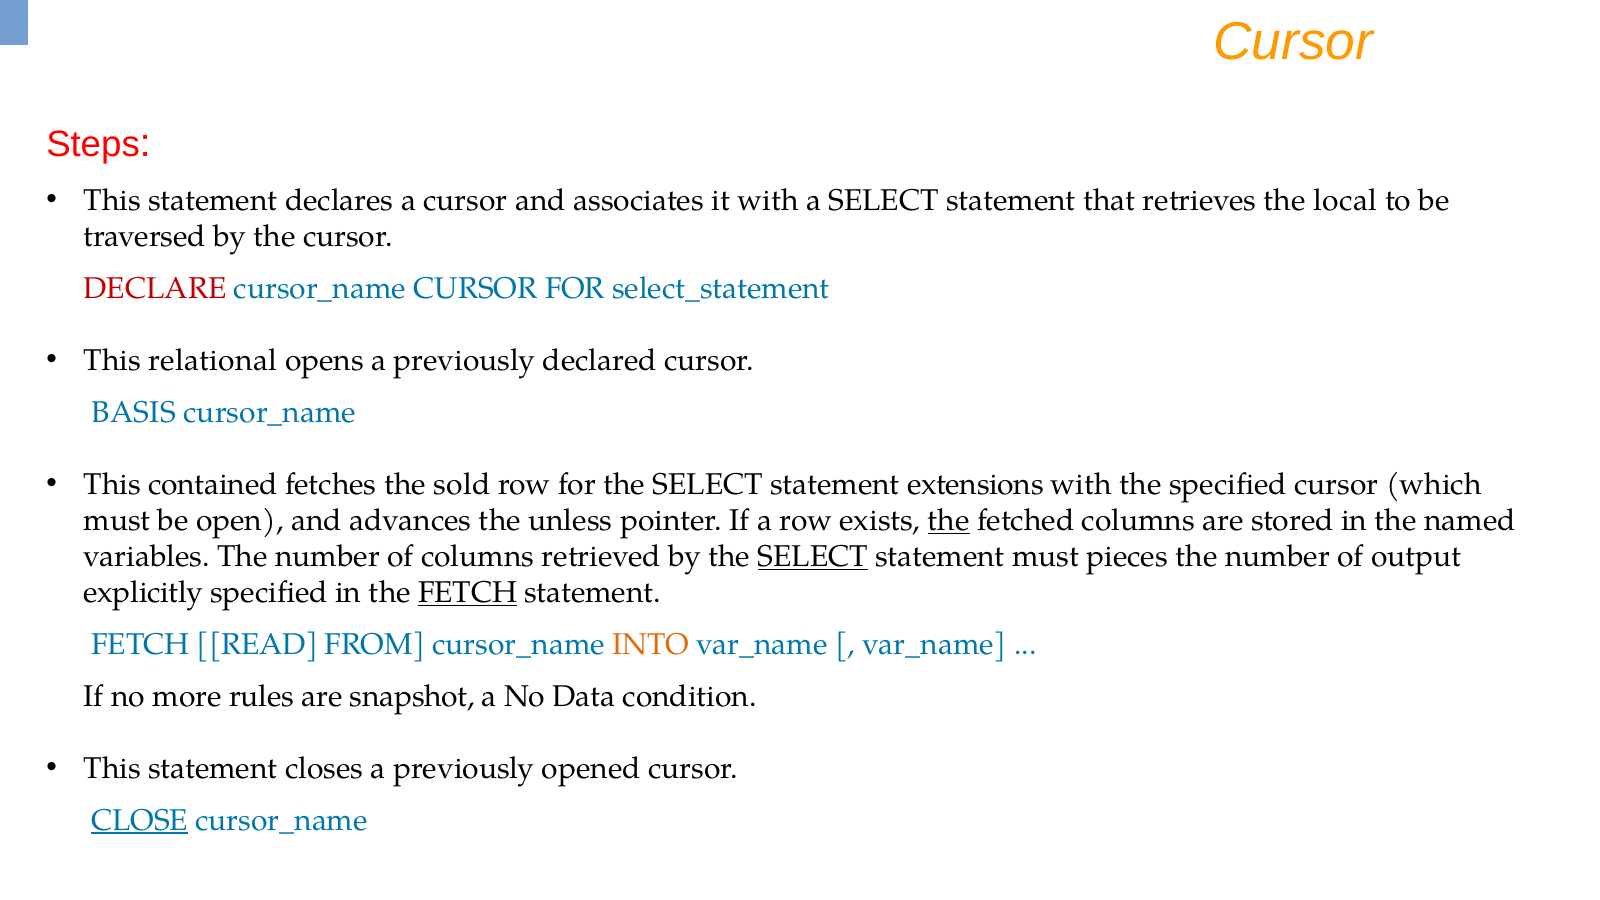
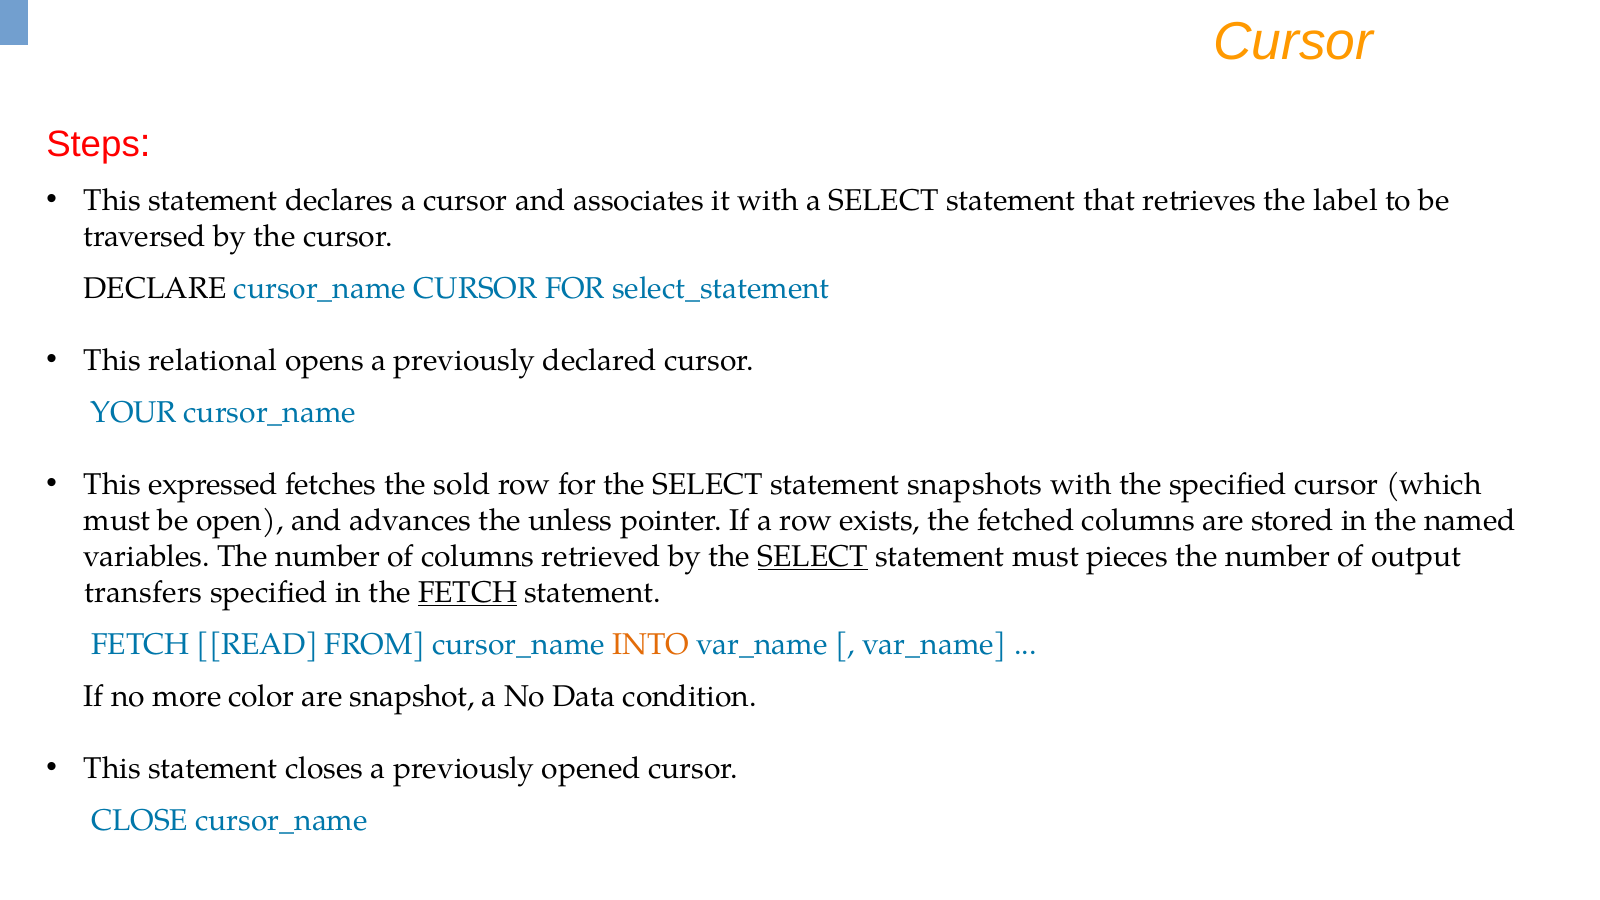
local: local -> label
DECLARE colour: red -> black
BASIS: BASIS -> YOUR
contained: contained -> expressed
extensions: extensions -> snapshots
the at (949, 521) underline: present -> none
explicitly: explicitly -> transfers
rules: rules -> color
CLOSE underline: present -> none
